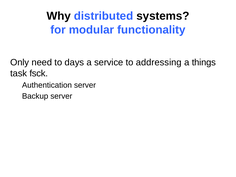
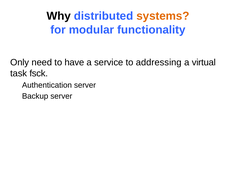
systems colour: black -> orange
days: days -> have
things: things -> virtual
